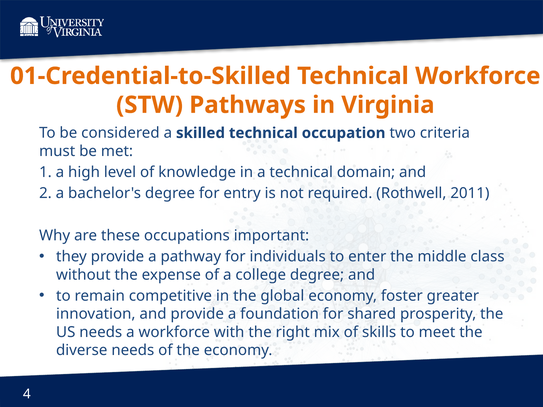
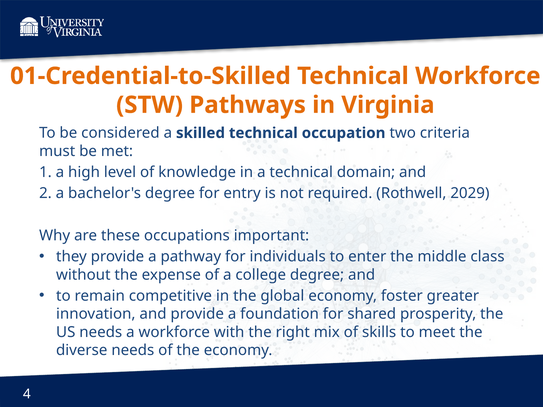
2011: 2011 -> 2029
